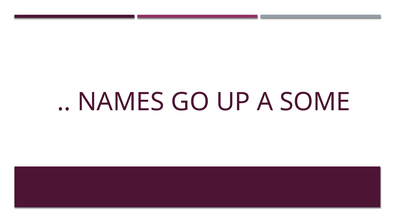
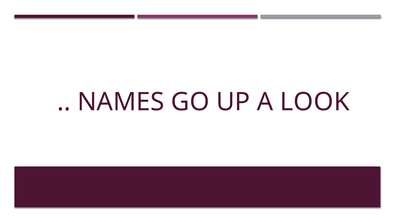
SOME: SOME -> LOOK
